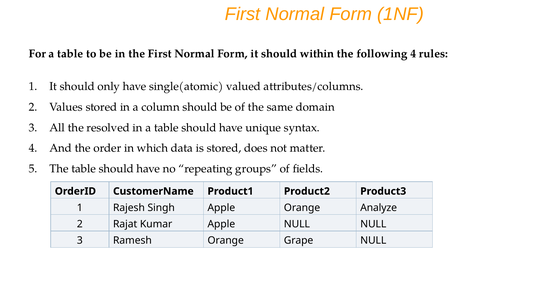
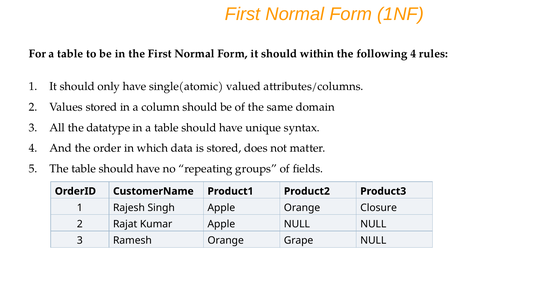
resolved: resolved -> datatype
Analyze: Analyze -> Closure
